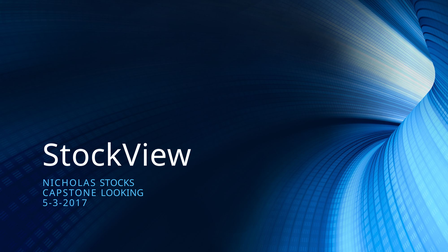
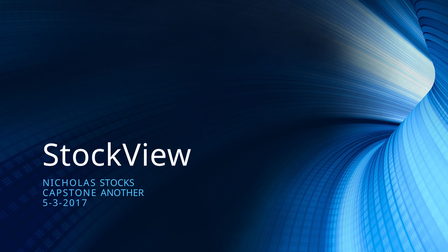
LOOKING: LOOKING -> ANOTHER
